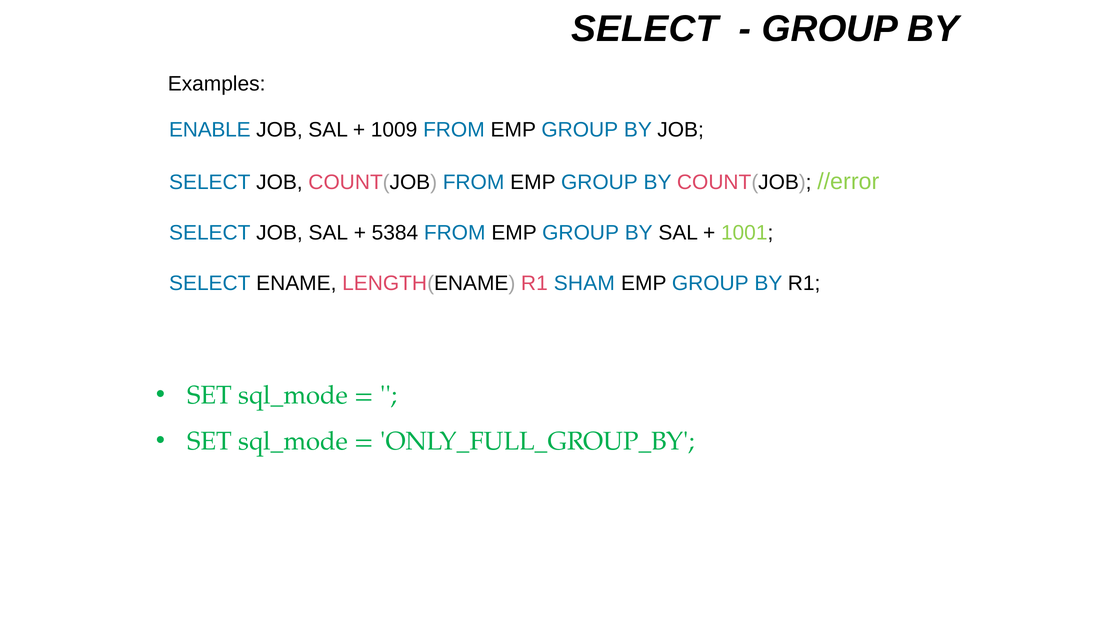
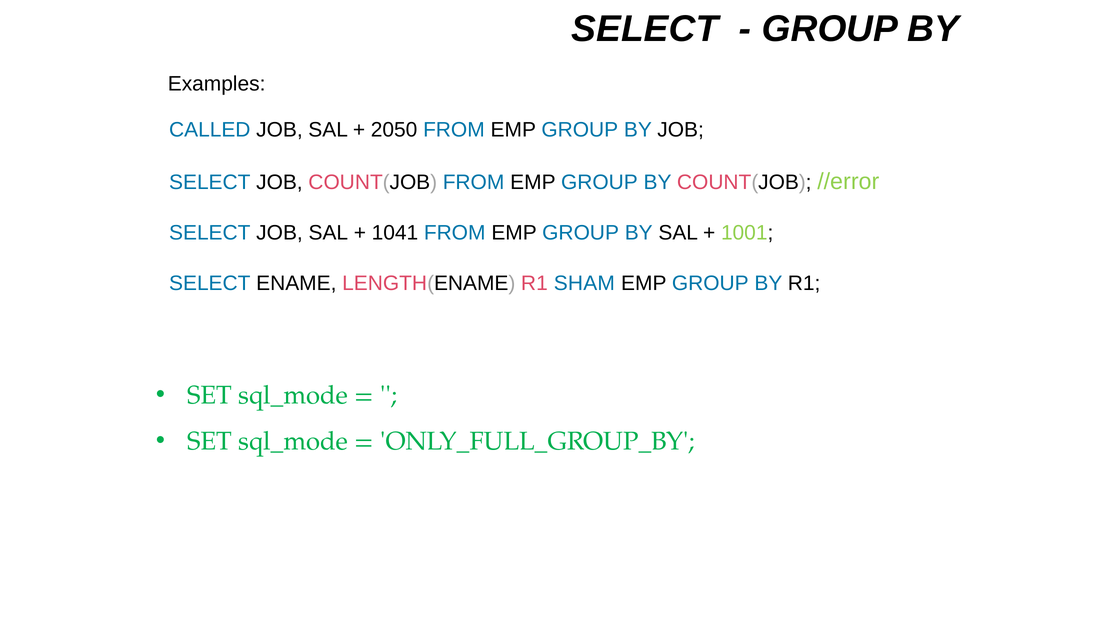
ENABLE: ENABLE -> CALLED
1009: 1009 -> 2050
5384: 5384 -> 1041
